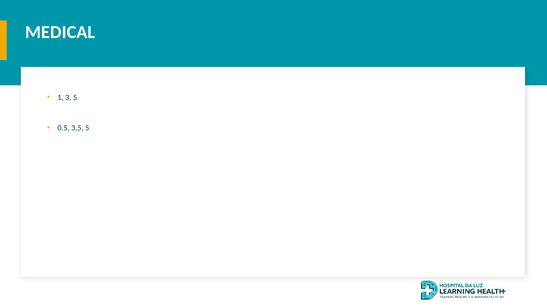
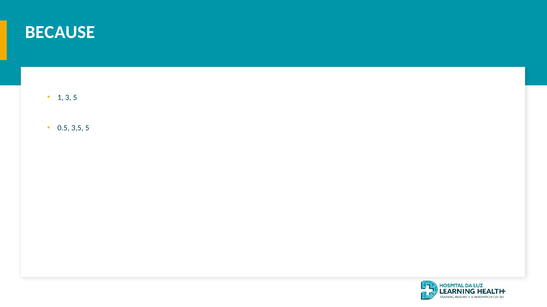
MEDICAL: MEDICAL -> BECAUSE
